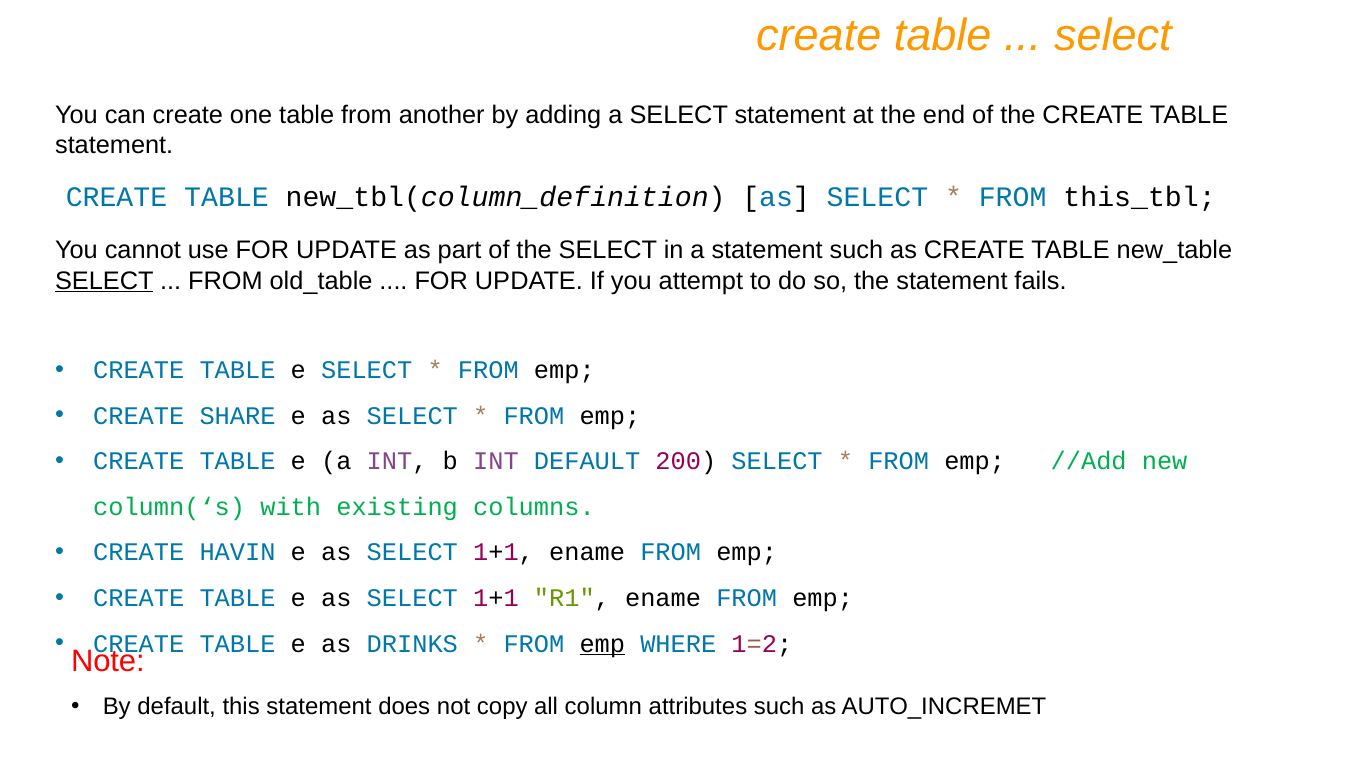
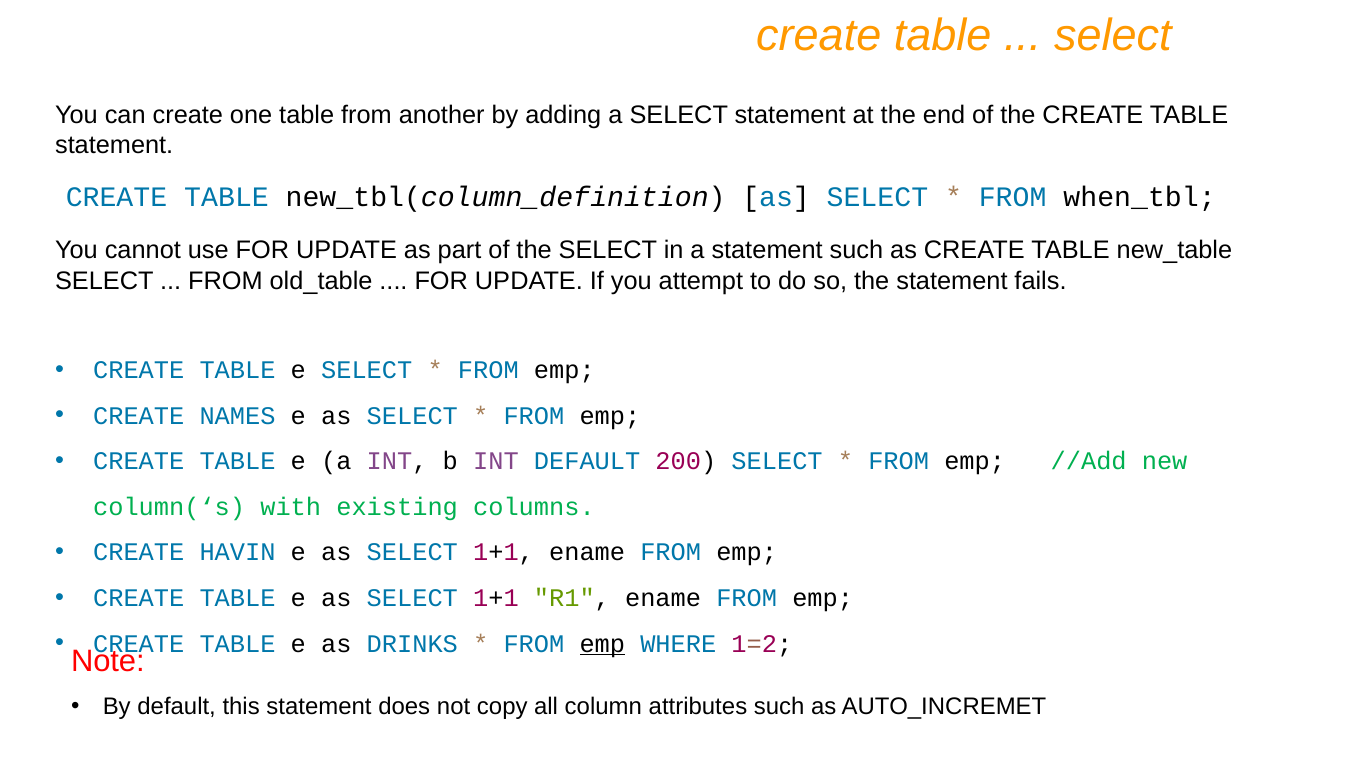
this_tbl: this_tbl -> when_tbl
SELECT at (104, 281) underline: present -> none
SHARE: SHARE -> NAMES
